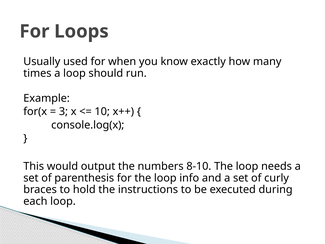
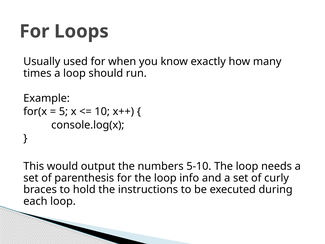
3: 3 -> 5
8-10: 8-10 -> 5-10
